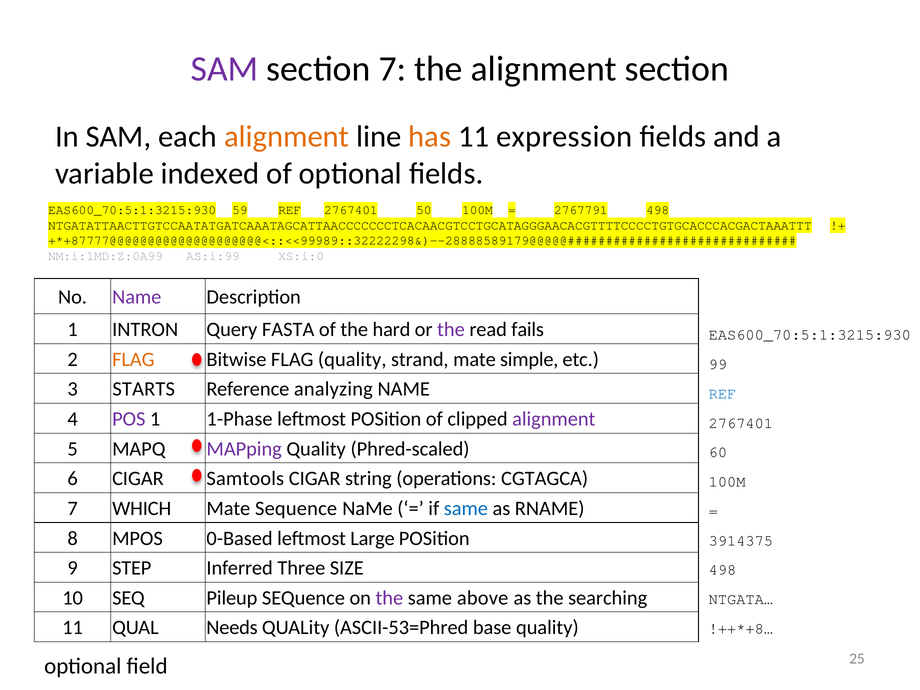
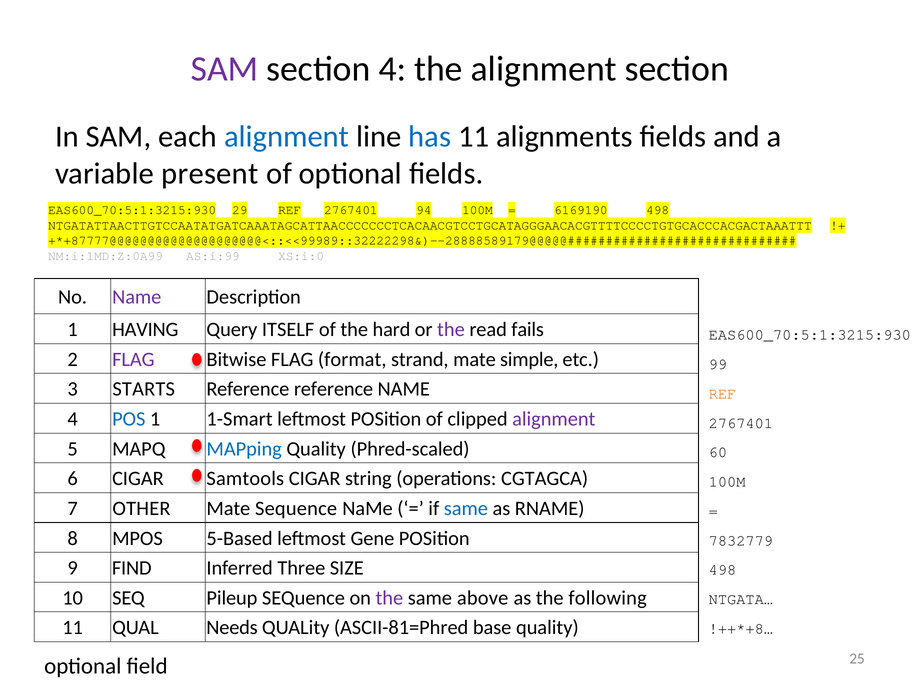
section 7: 7 -> 4
alignment at (287, 137) colour: orange -> blue
has colour: orange -> blue
expression: expression -> alignments
indexed: indexed -> present
59: 59 -> 29
50: 50 -> 94
2767791: 2767791 -> 6169190
INTRON: INTRON -> HAVING
FASTA: FASTA -> ITSELF
FLAG at (133, 359) colour: orange -> purple
FLAG quality: quality -> format
Reference analyzing: analyzing -> reference
REF at (722, 394) colour: blue -> orange
POS colour: purple -> blue
1-Phase: 1-Phase -> 1-Smart
MAPping colour: purple -> blue
WHICH: WHICH -> OTHER
0-Based: 0-Based -> 5-Based
Large: Large -> Gene
3914375: 3914375 -> 7832779
STEP: STEP -> FIND
searching: searching -> following
ASCII-53=Phred: ASCII-53=Phred -> ASCII-81=Phred
